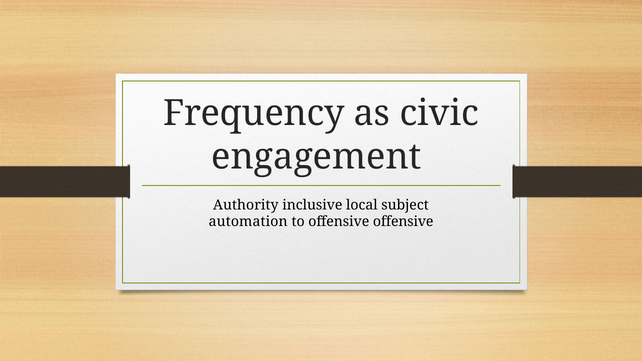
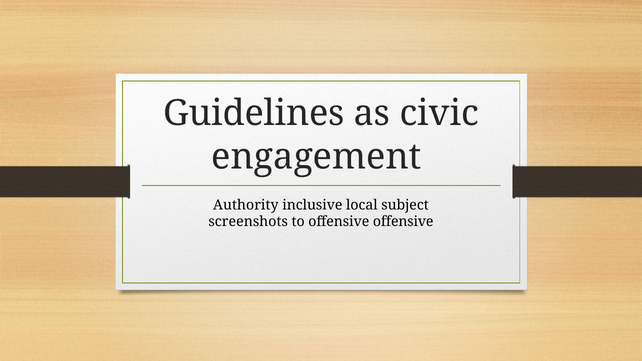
Frequency: Frequency -> Guidelines
automation: automation -> screenshots
